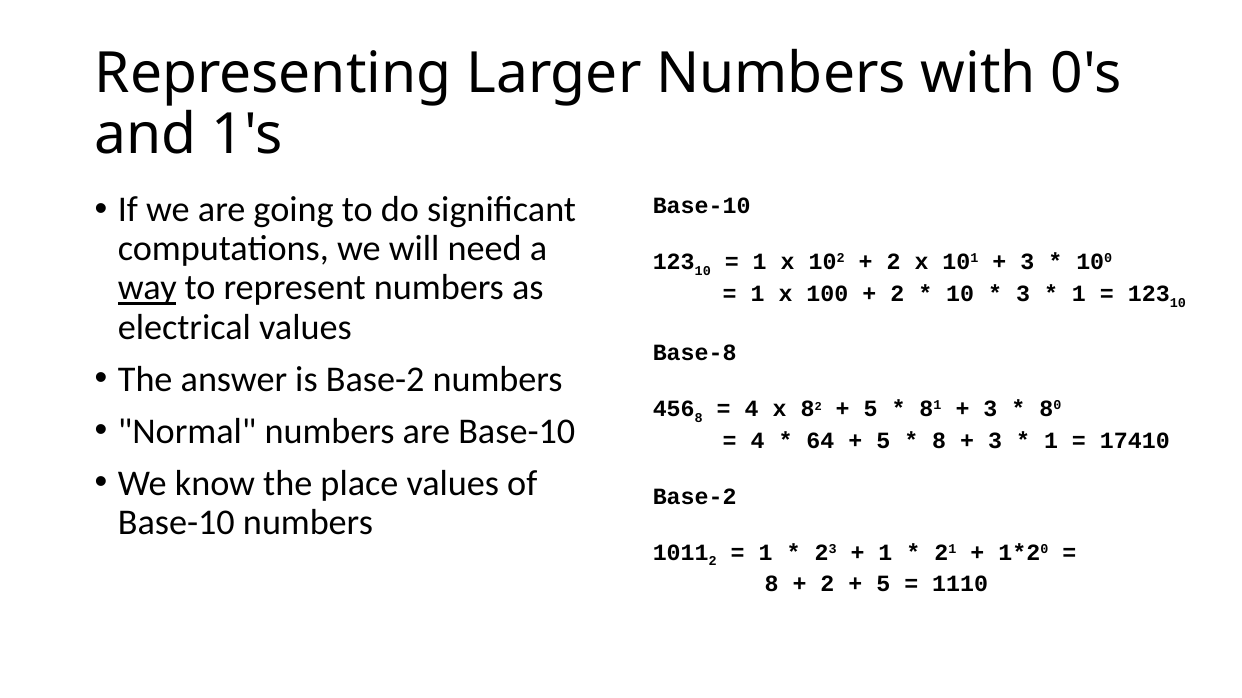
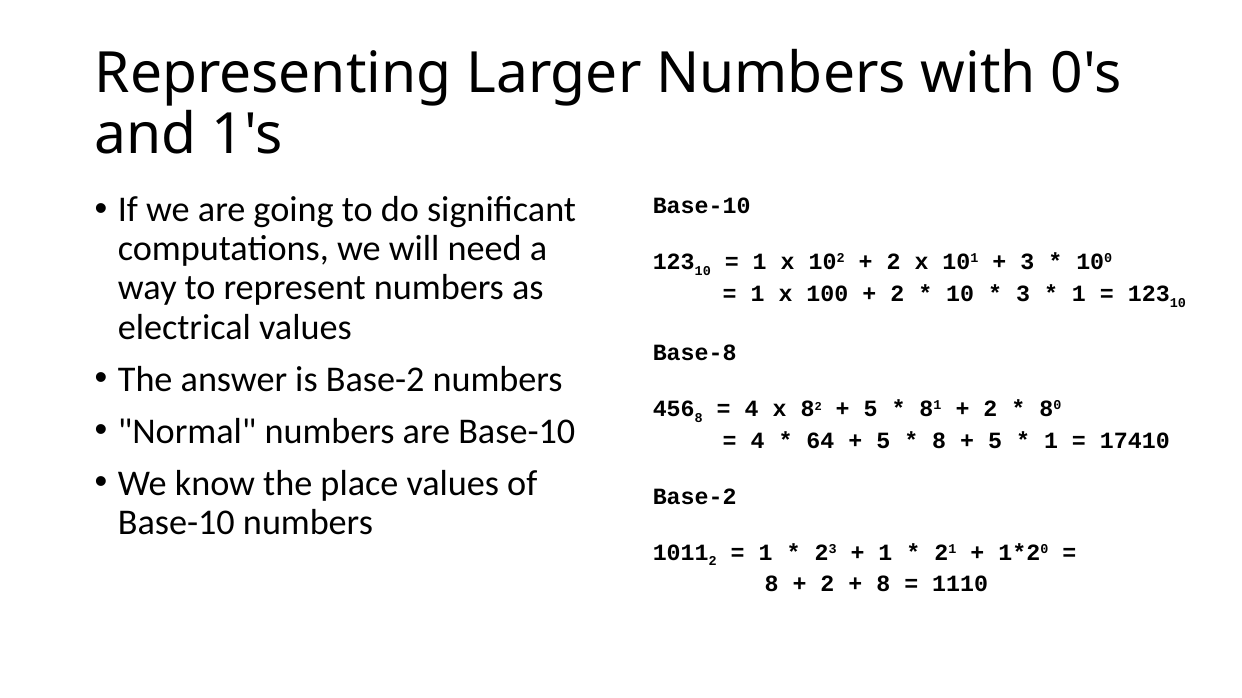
way underline: present -> none
3 at (990, 409): 3 -> 2
3 at (995, 441): 3 -> 5
5 at (883, 585): 5 -> 8
